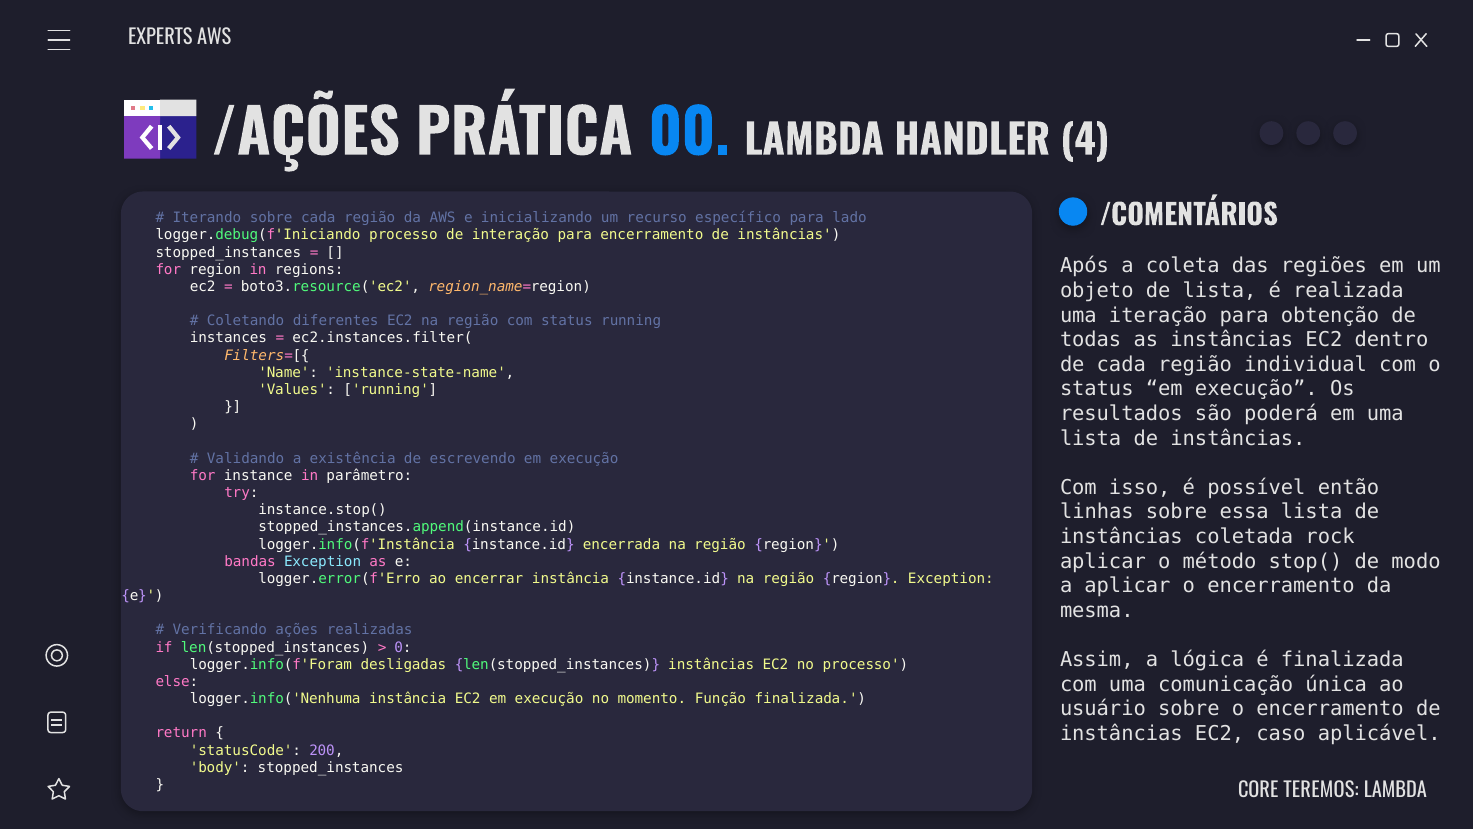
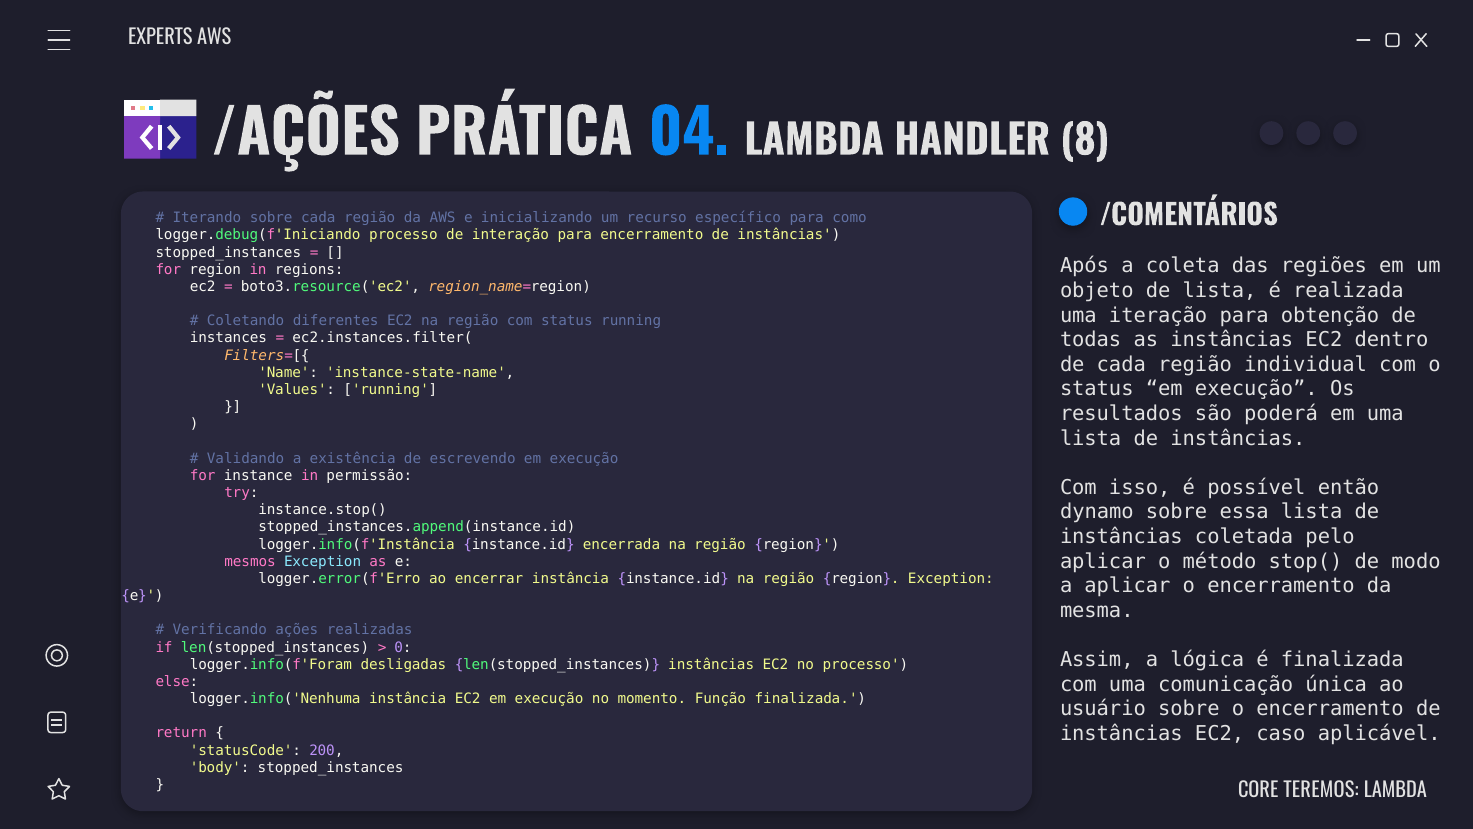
00: 00 -> 04
4: 4 -> 8
lado: lado -> como
parâmetro: parâmetro -> permissão
linhas: linhas -> dynamo
rock: rock -> pelo
bandas: bandas -> mesmos
